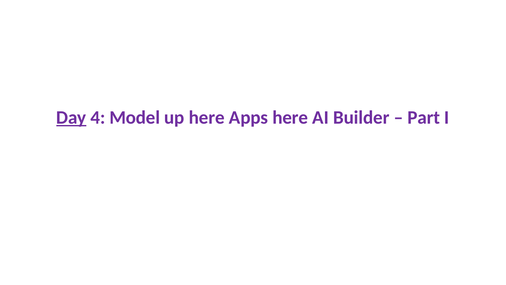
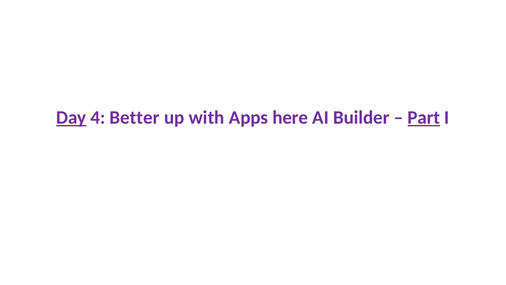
Model: Model -> Better
up here: here -> with
Part underline: none -> present
